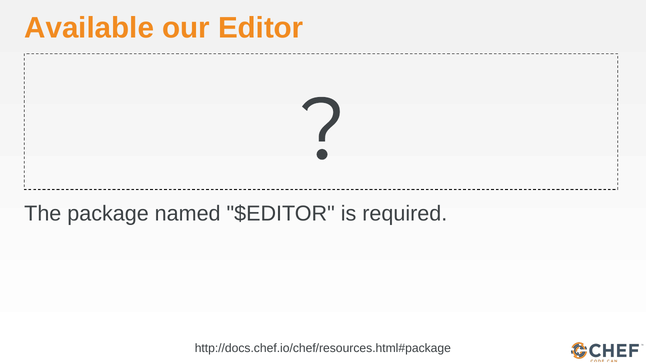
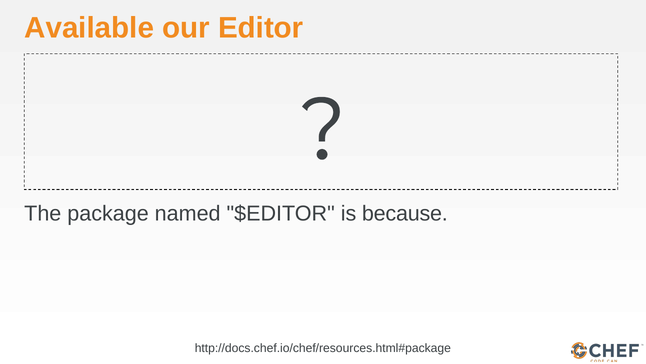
required: required -> because
